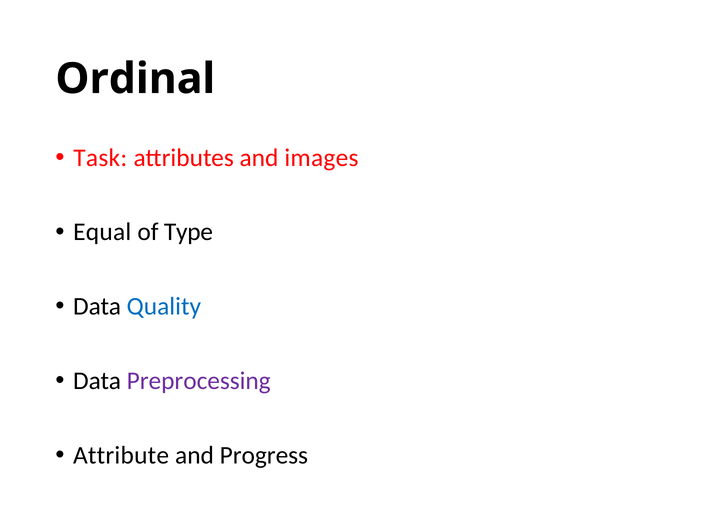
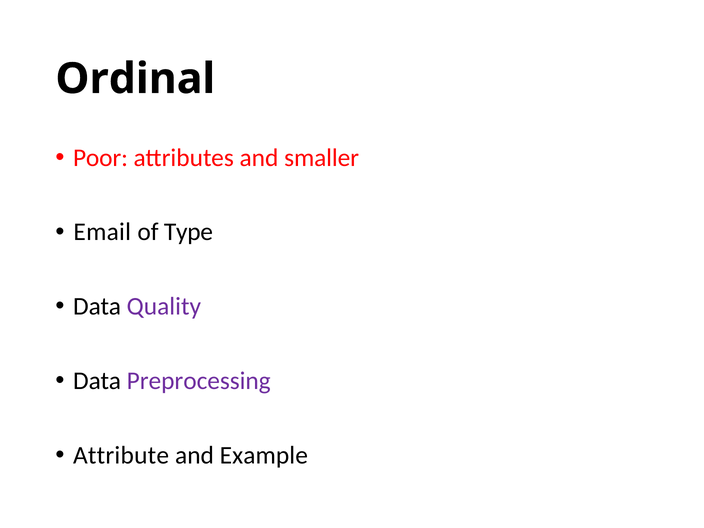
Task: Task -> Poor
images: images -> smaller
Equal: Equal -> Email
Quality colour: blue -> purple
Progress: Progress -> Example
